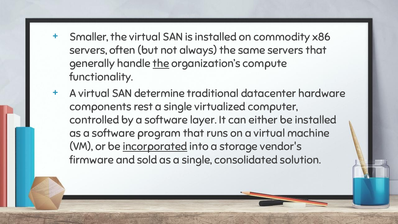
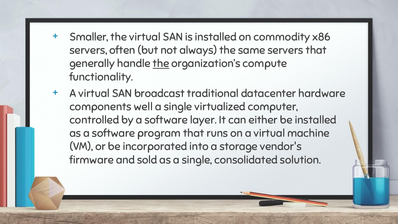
determine: determine -> broadcast
rest: rest -> well
incorporated underline: present -> none
